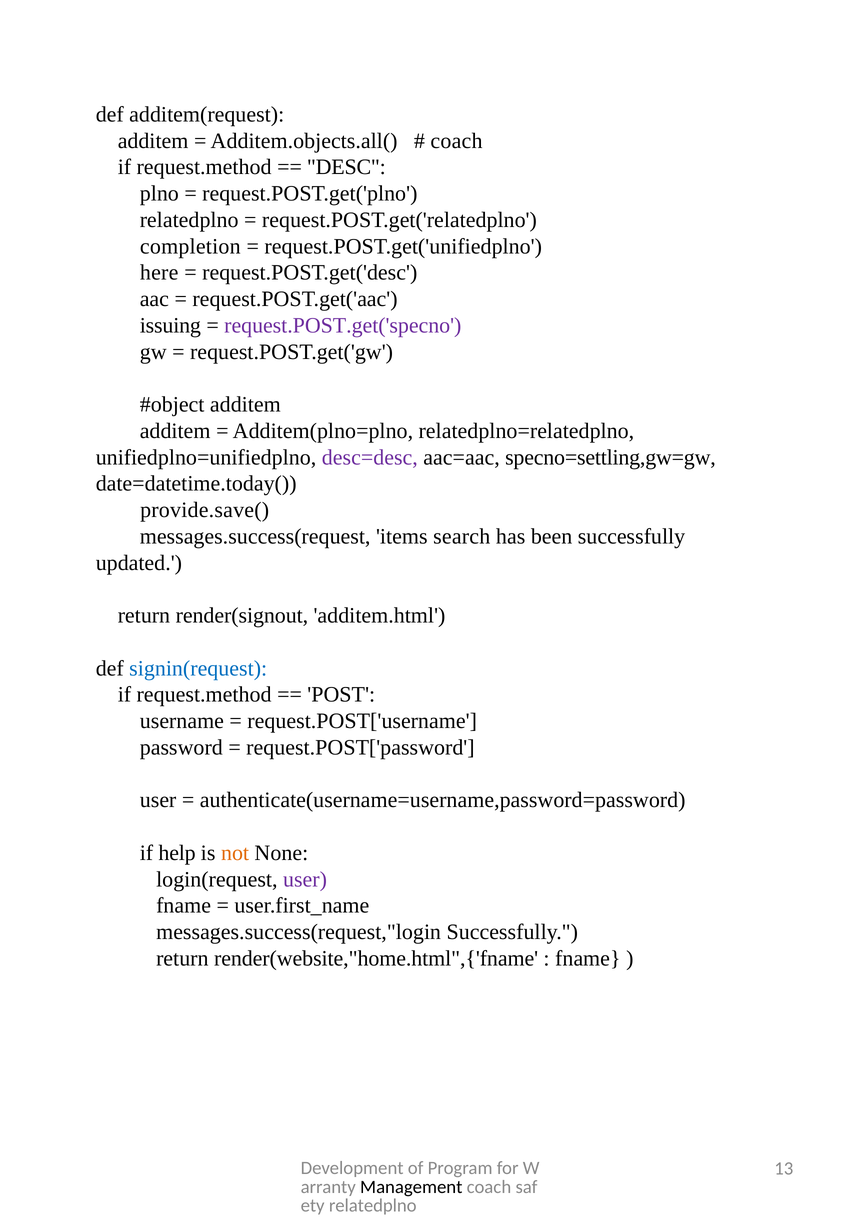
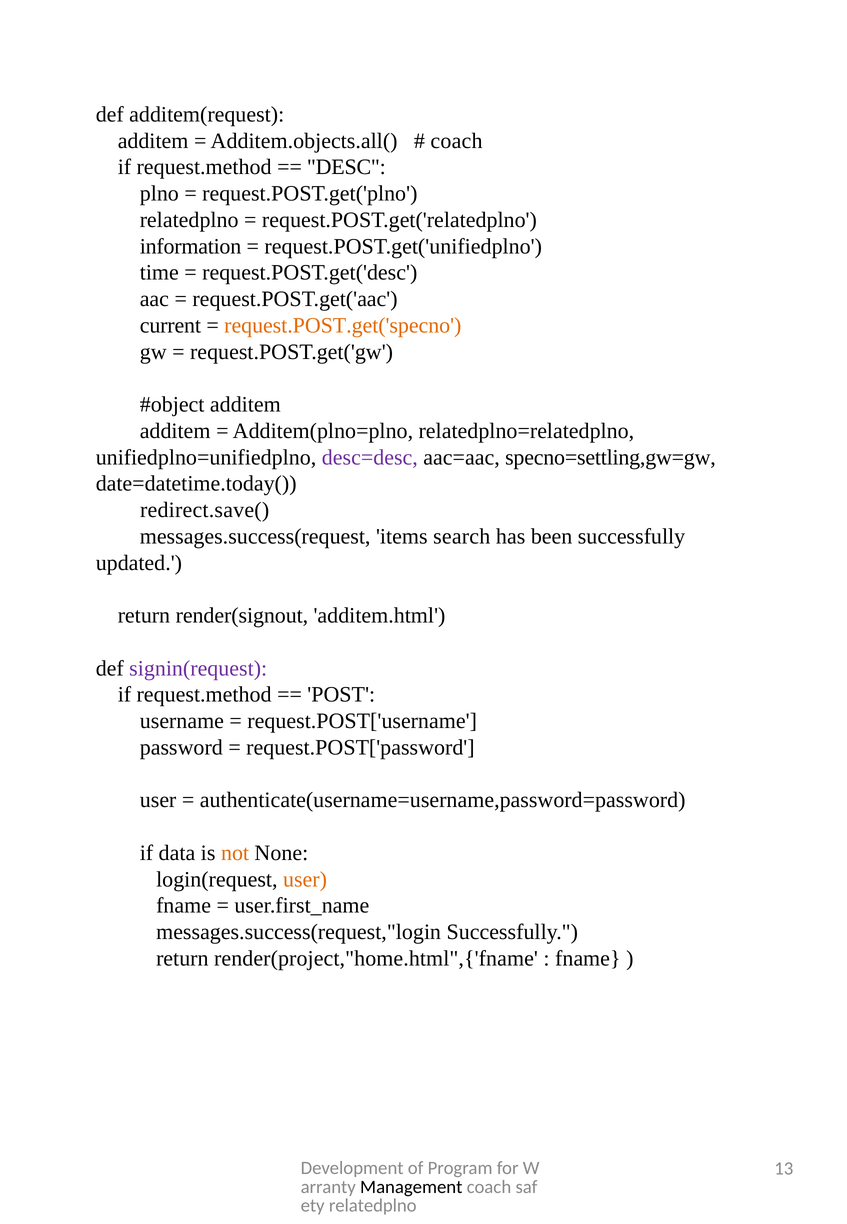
completion: completion -> information
here: here -> time
issuing: issuing -> current
request.POST.get('specno colour: purple -> orange
provide.save(: provide.save( -> redirect.save(
signin(request colour: blue -> purple
help: help -> data
user at (305, 879) colour: purple -> orange
render(website,"home.html",{'fname: render(website,"home.html",{'fname -> render(project,"home.html",{'fname
